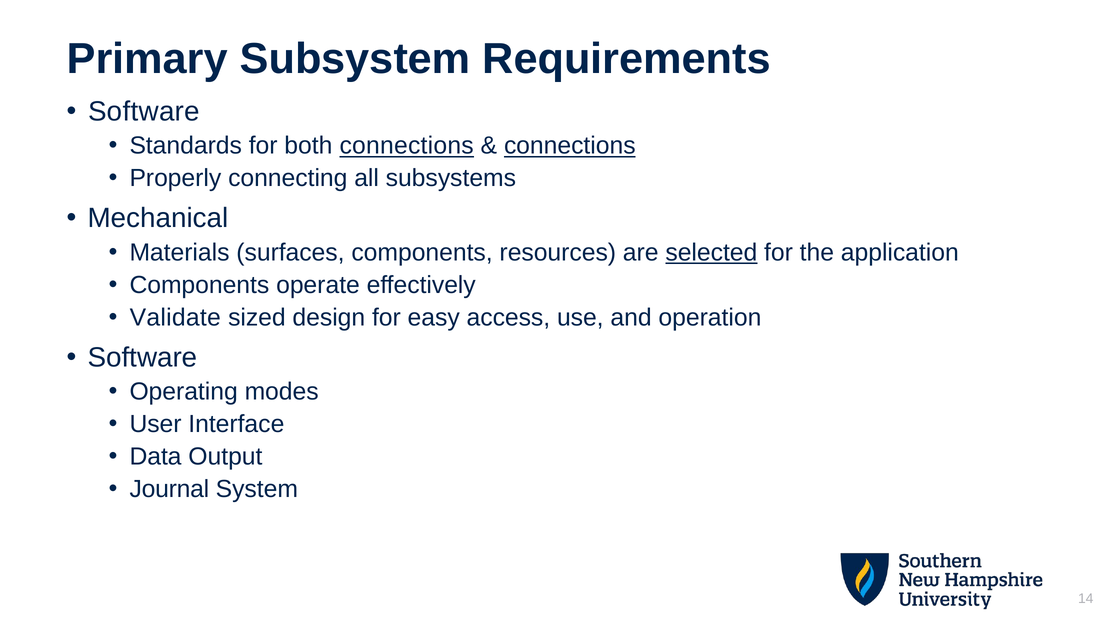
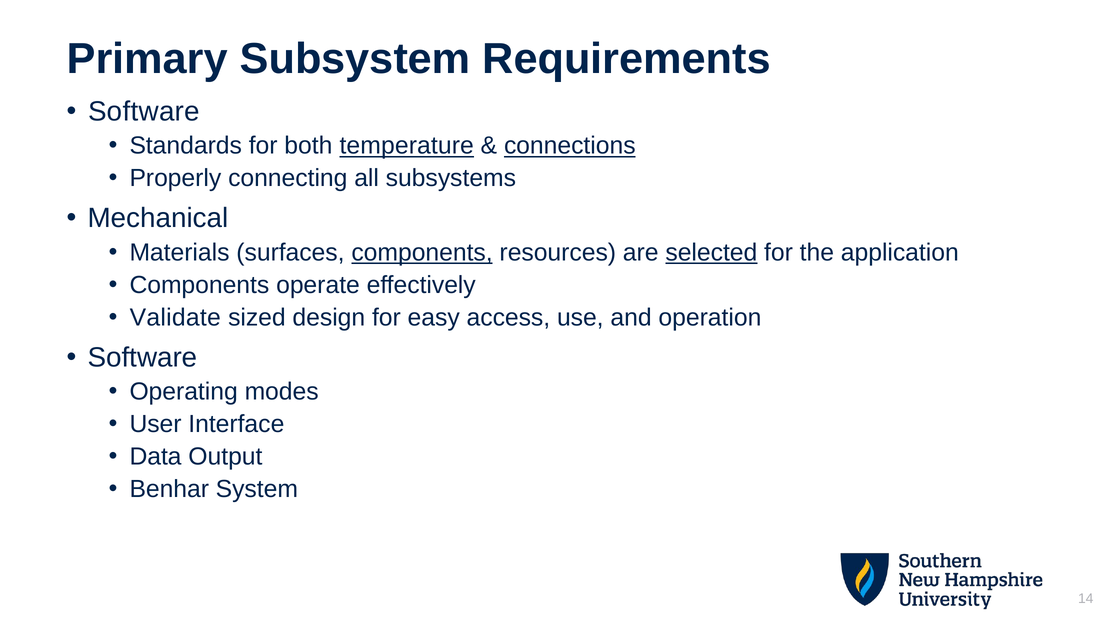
both connections: connections -> temperature
components at (422, 252) underline: none -> present
Journal: Journal -> Benhar
